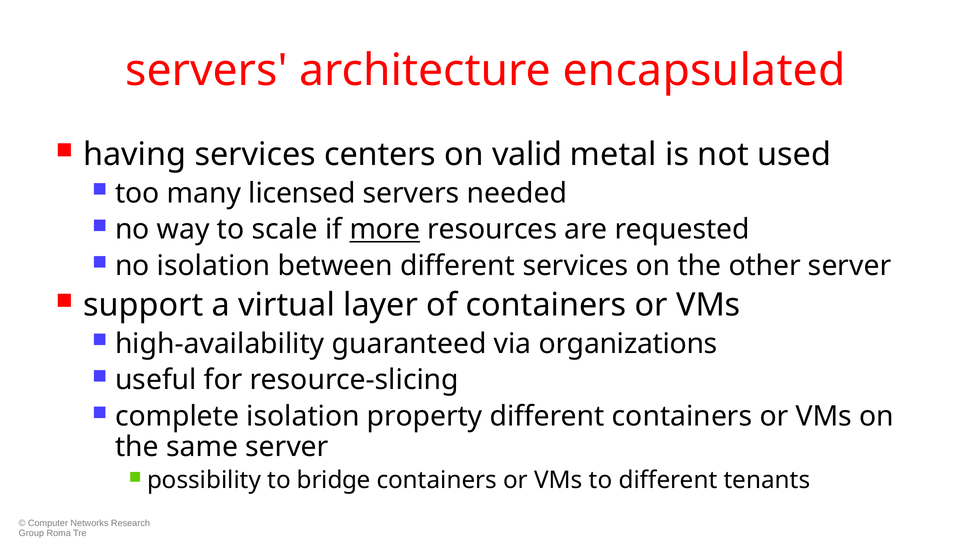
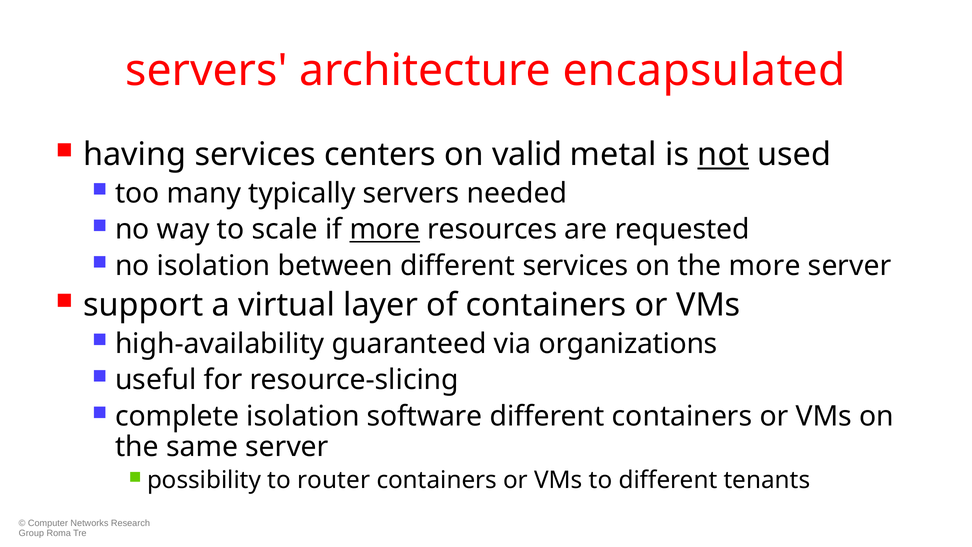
not underline: none -> present
licensed: licensed -> typically
the other: other -> more
property: property -> software
bridge: bridge -> router
